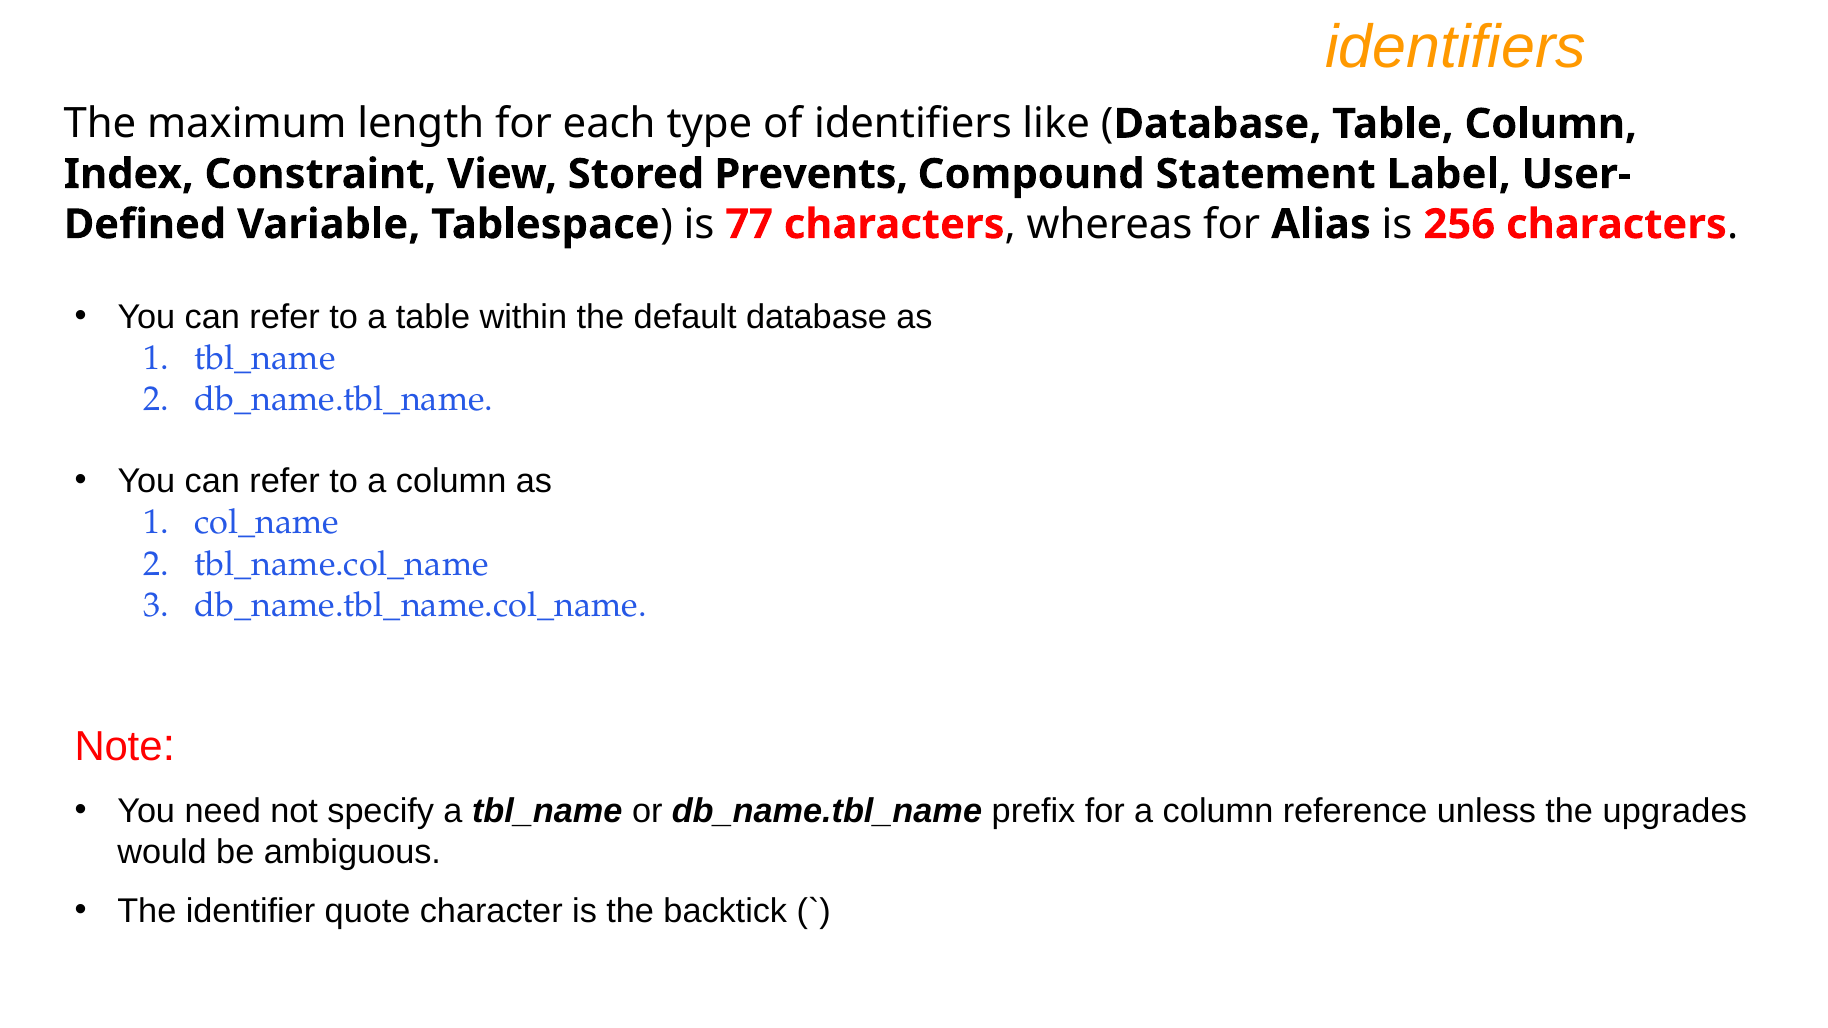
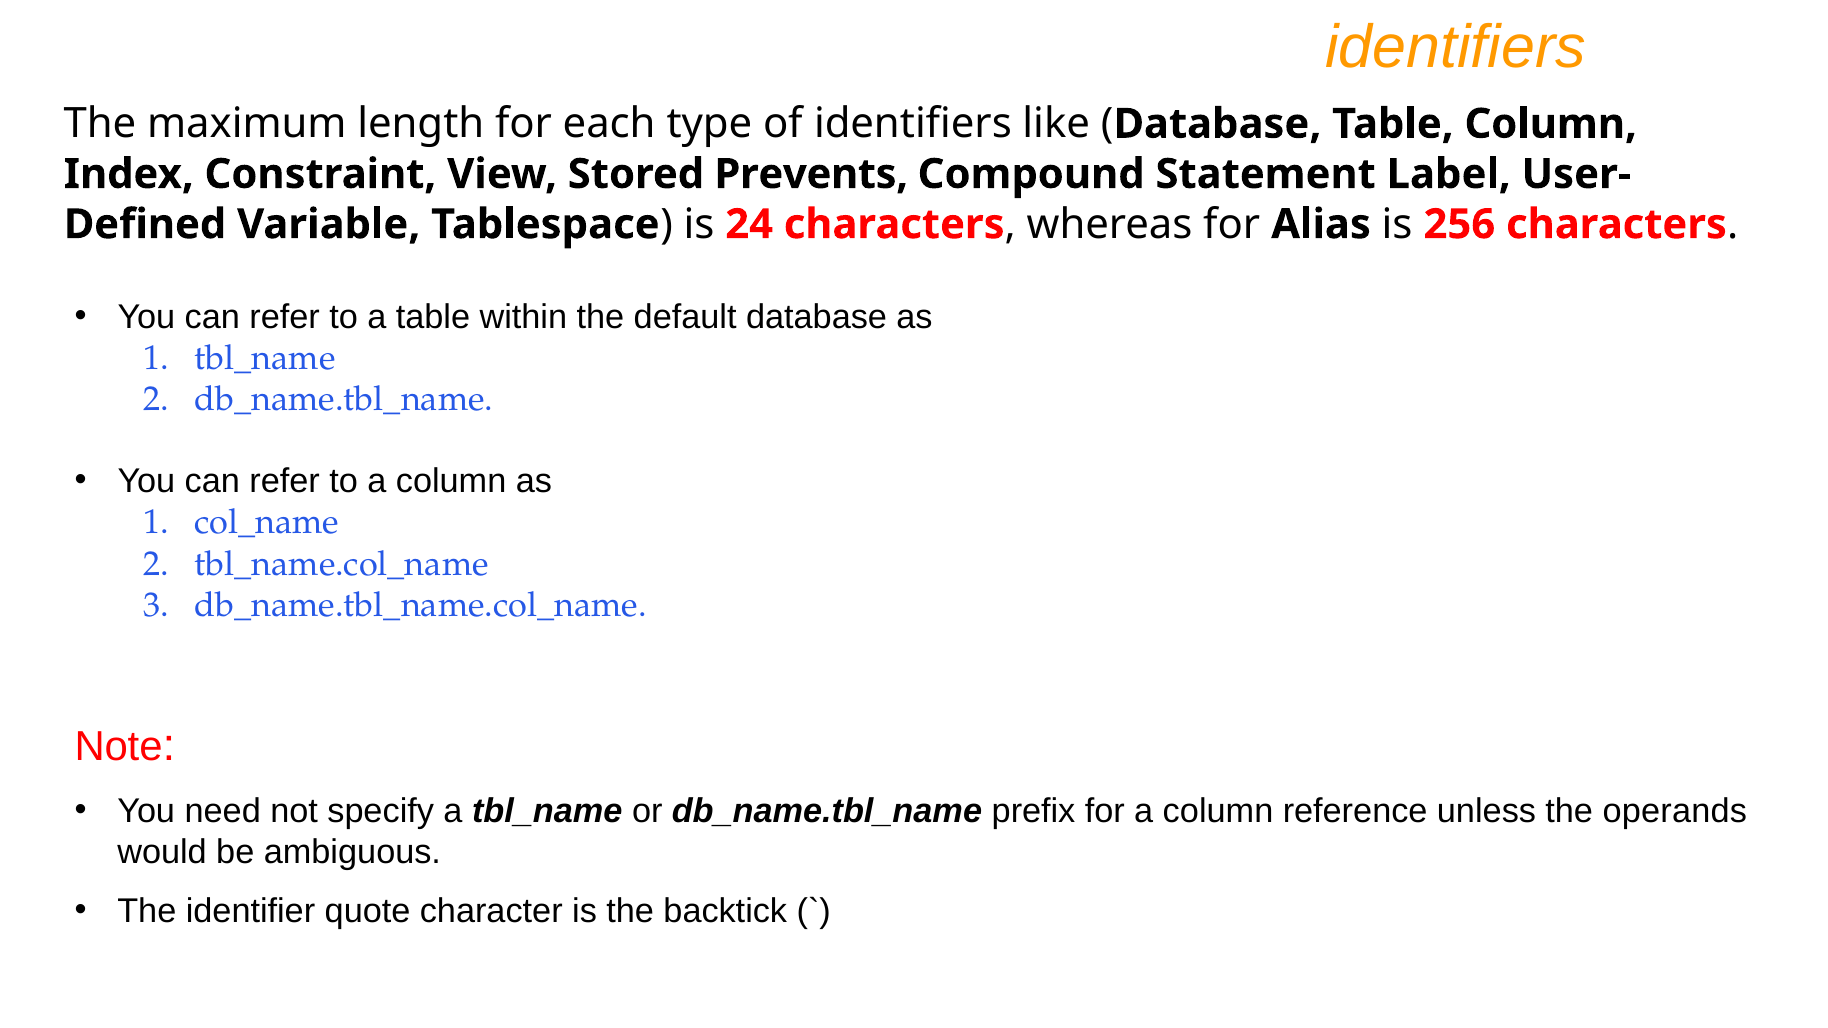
77: 77 -> 24
upgrades: upgrades -> operands
